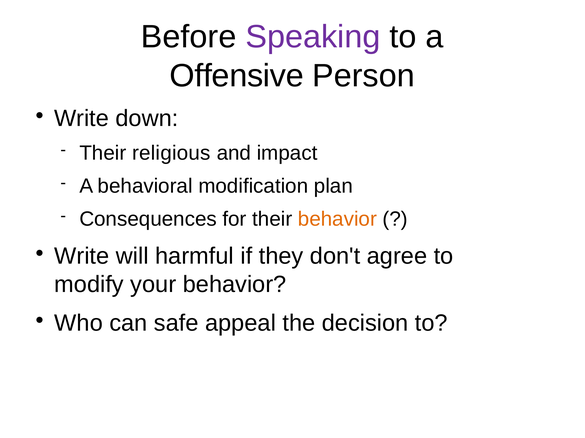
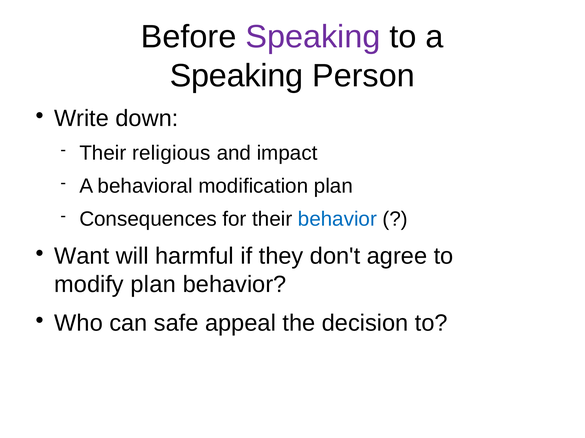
Offensive at (237, 76): Offensive -> Speaking
behavior at (337, 219) colour: orange -> blue
Write at (82, 256): Write -> Want
modify your: your -> plan
